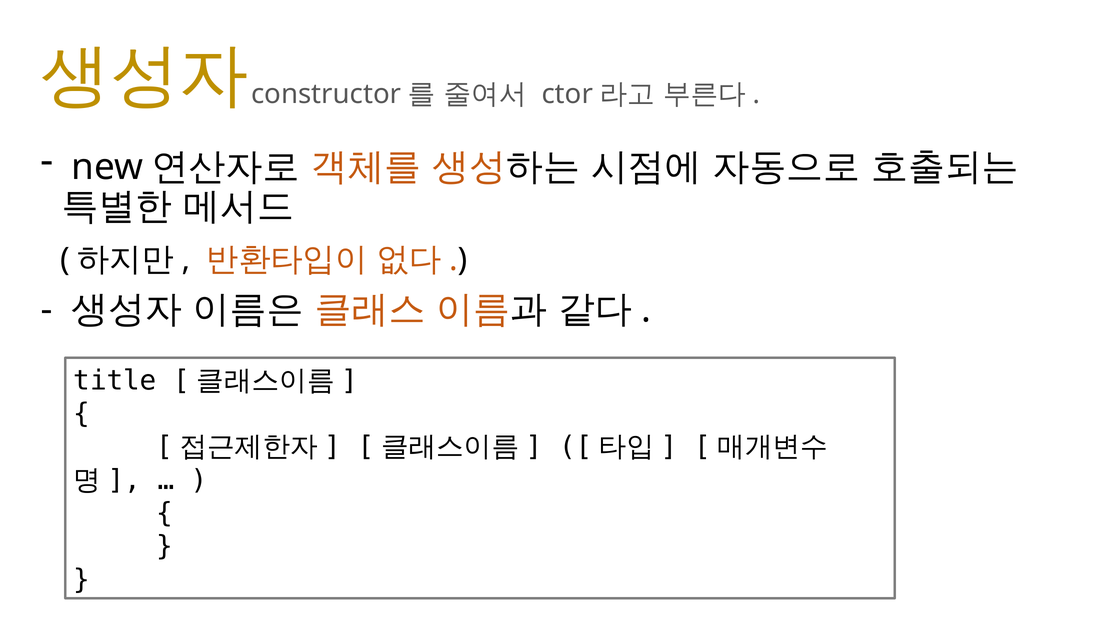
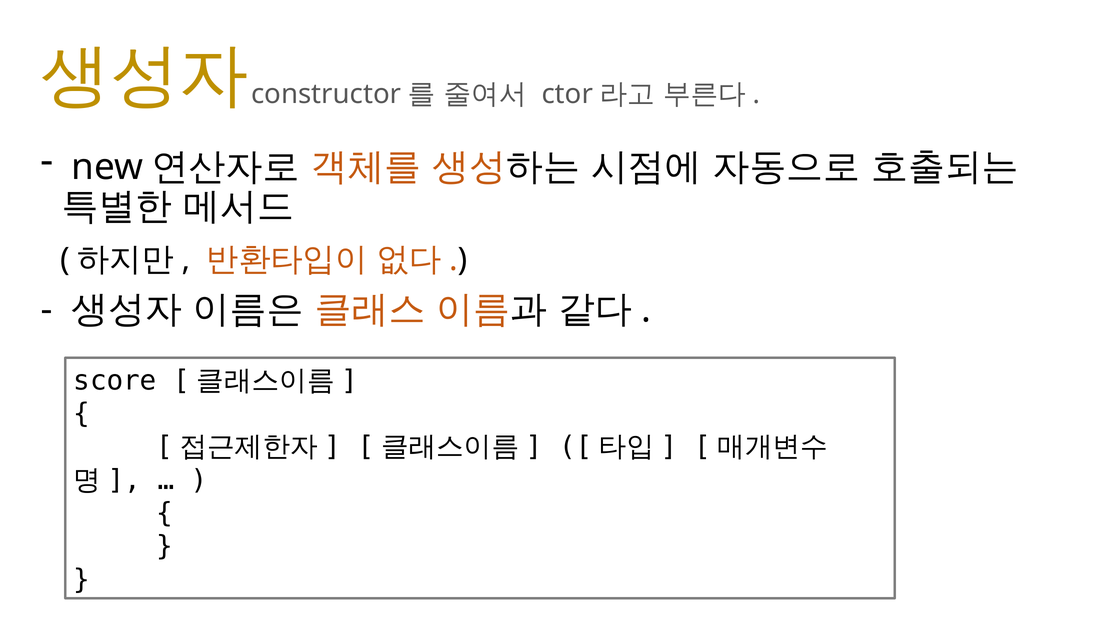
title: title -> score
